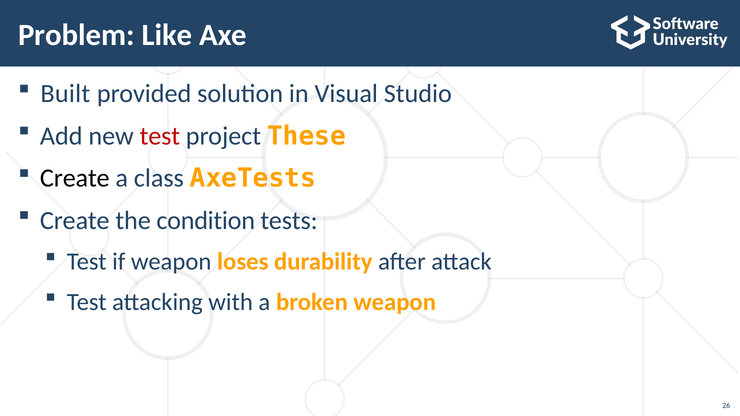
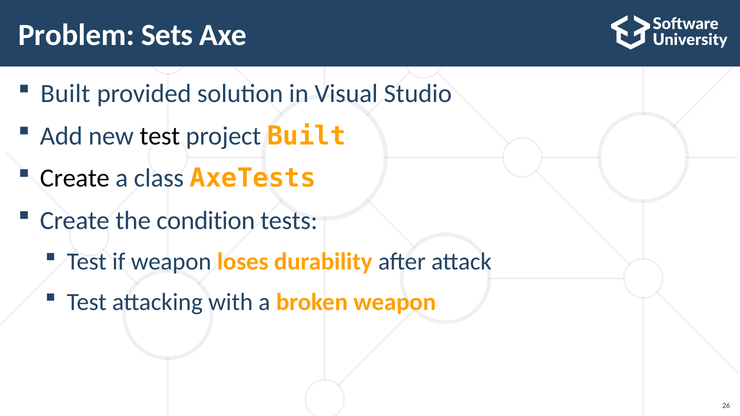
Like: Like -> Sets
test at (160, 136) colour: red -> black
project These: These -> Built
